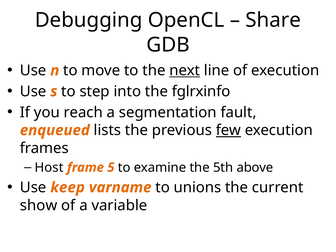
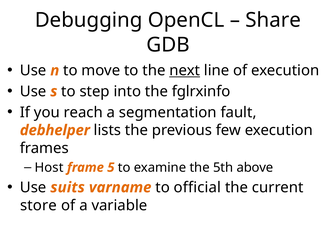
enqueued: enqueued -> debhelper
few underline: present -> none
keep: keep -> suits
unions: unions -> official
show: show -> store
